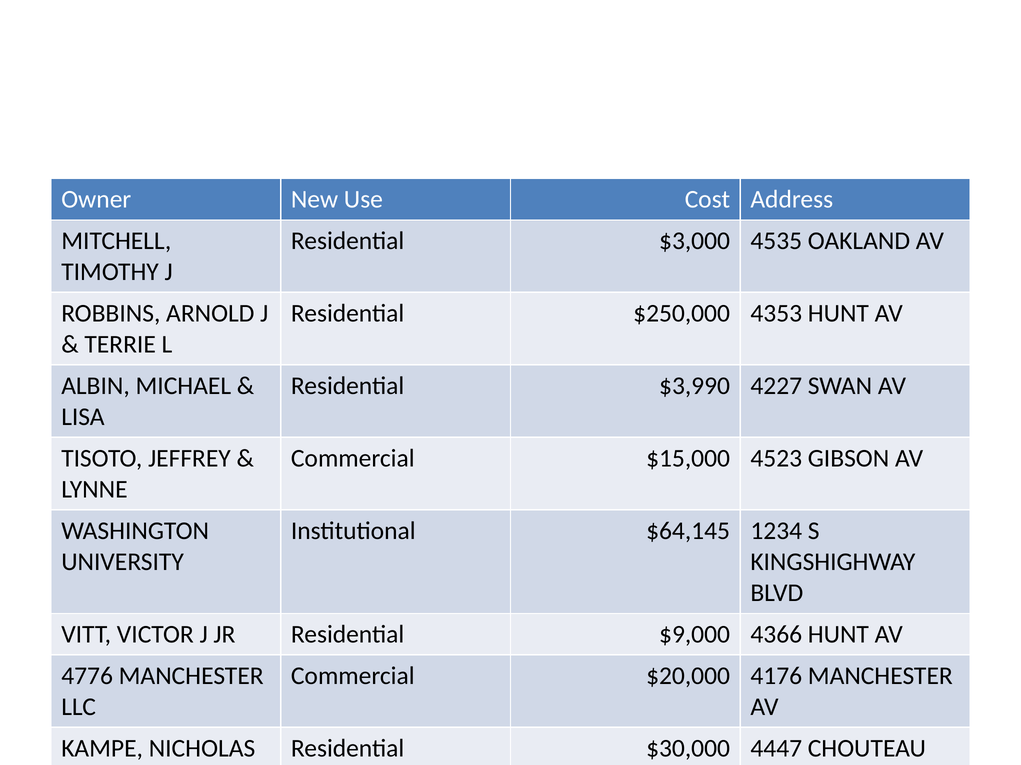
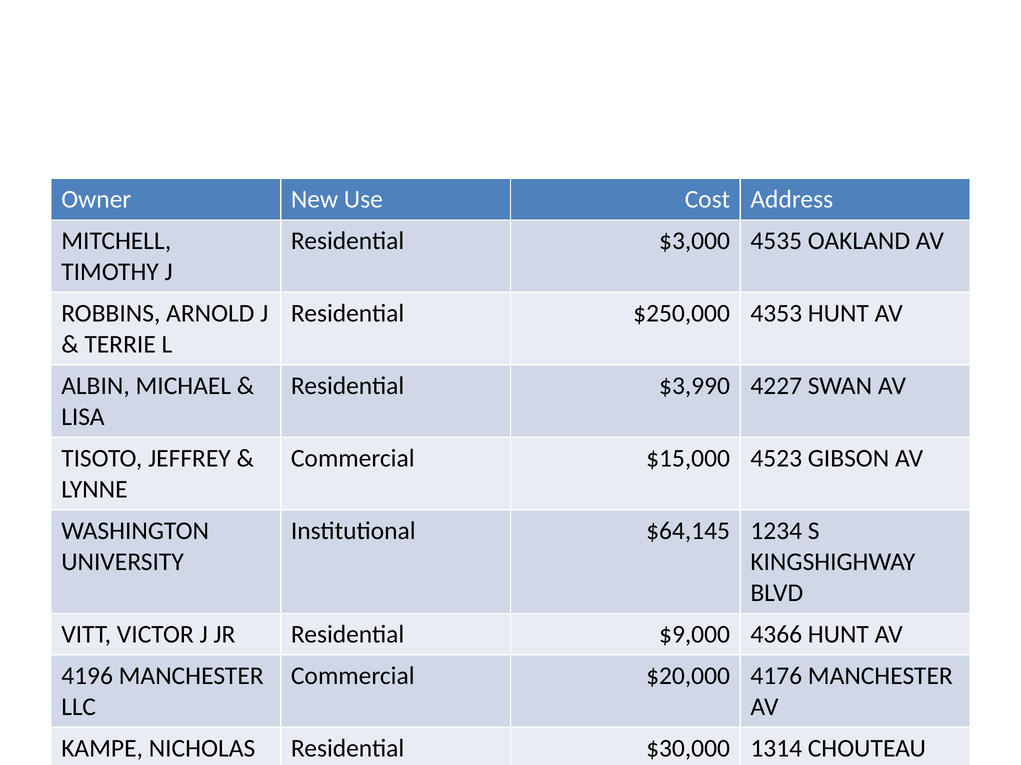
4776: 4776 -> 4196
4447: 4447 -> 1314
